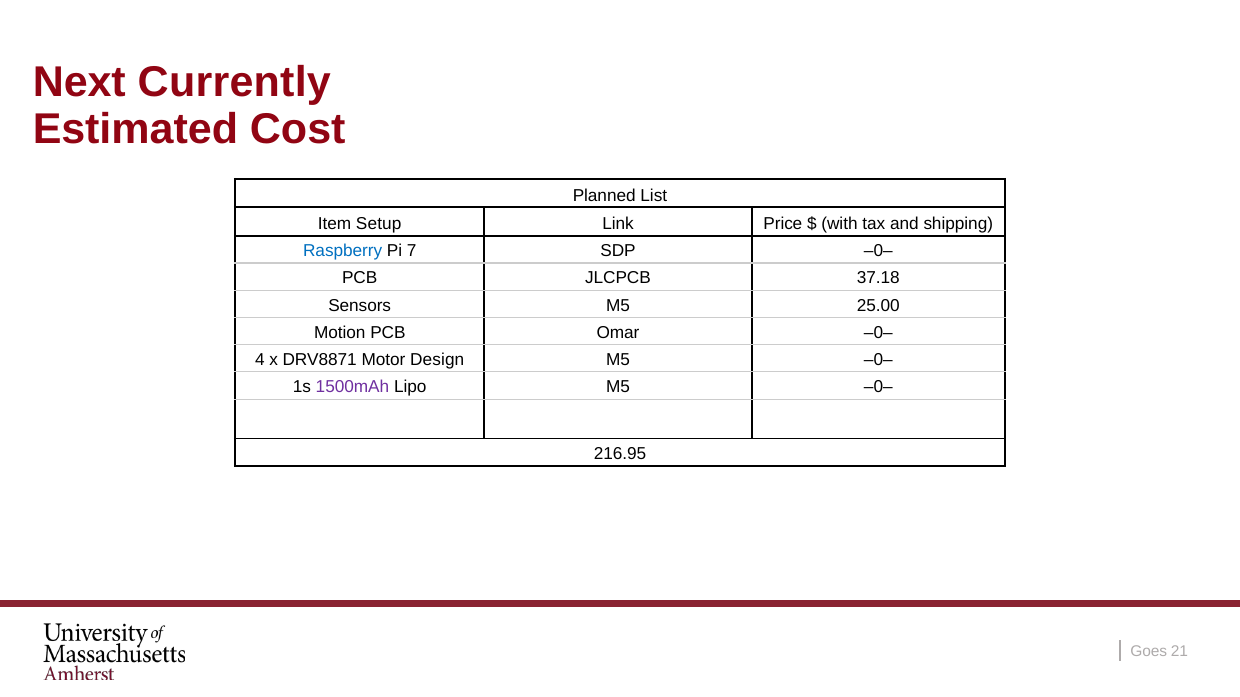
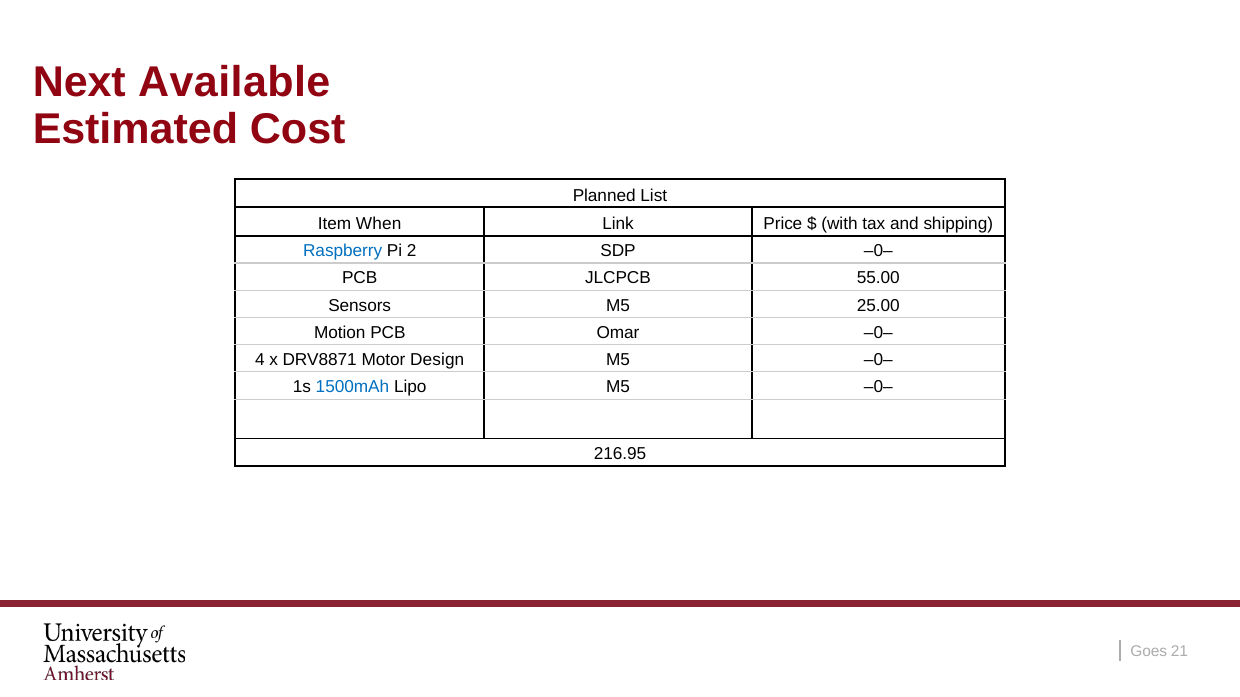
Currently: Currently -> Available
Setup: Setup -> When
7: 7 -> 2
37.18: 37.18 -> 55.00
1500mAh colour: purple -> blue
